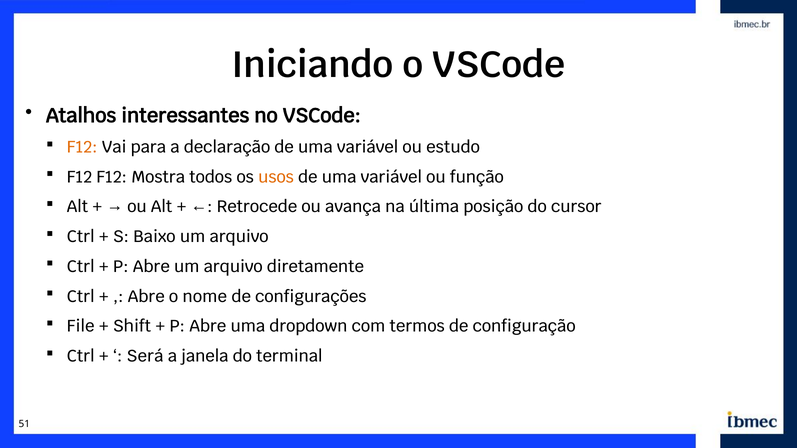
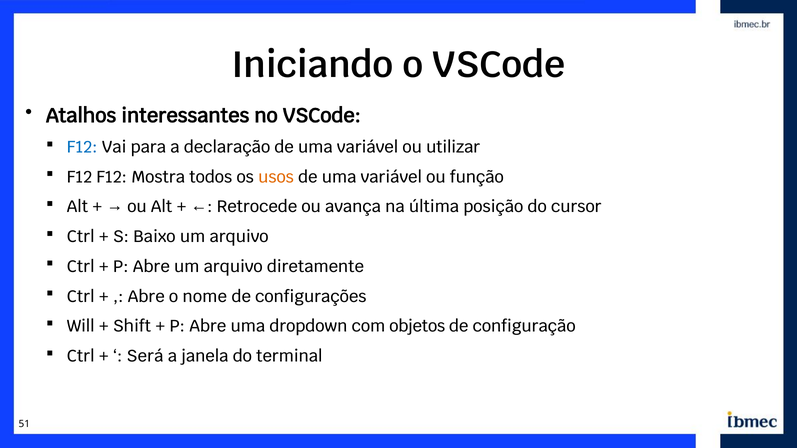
F12 at (82, 147) colour: orange -> blue
estudo: estudo -> utilizar
File: File -> Will
termos: termos -> objetos
